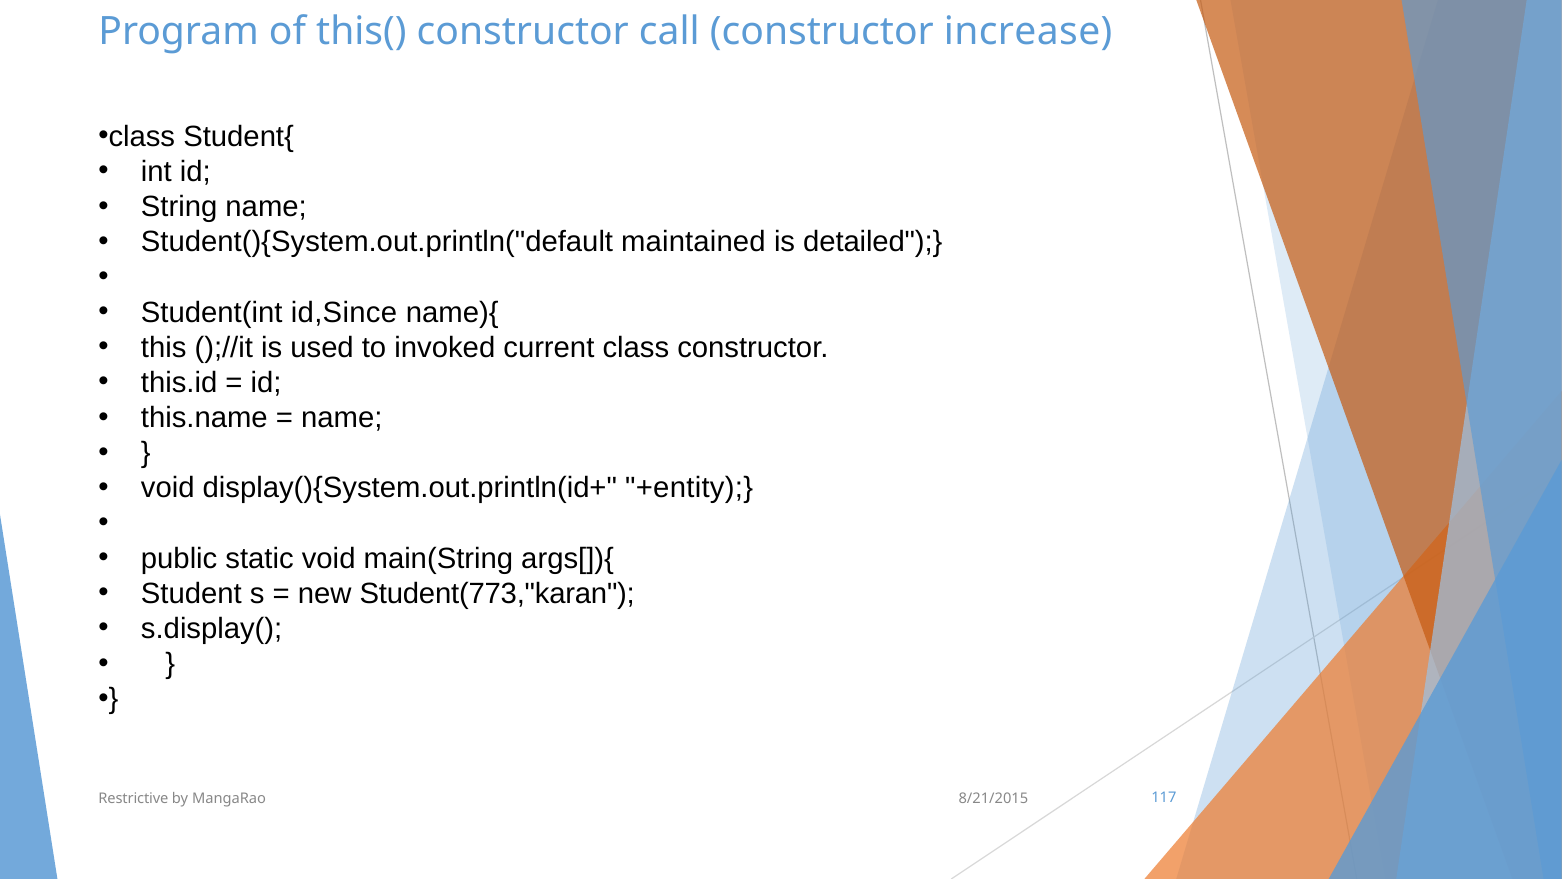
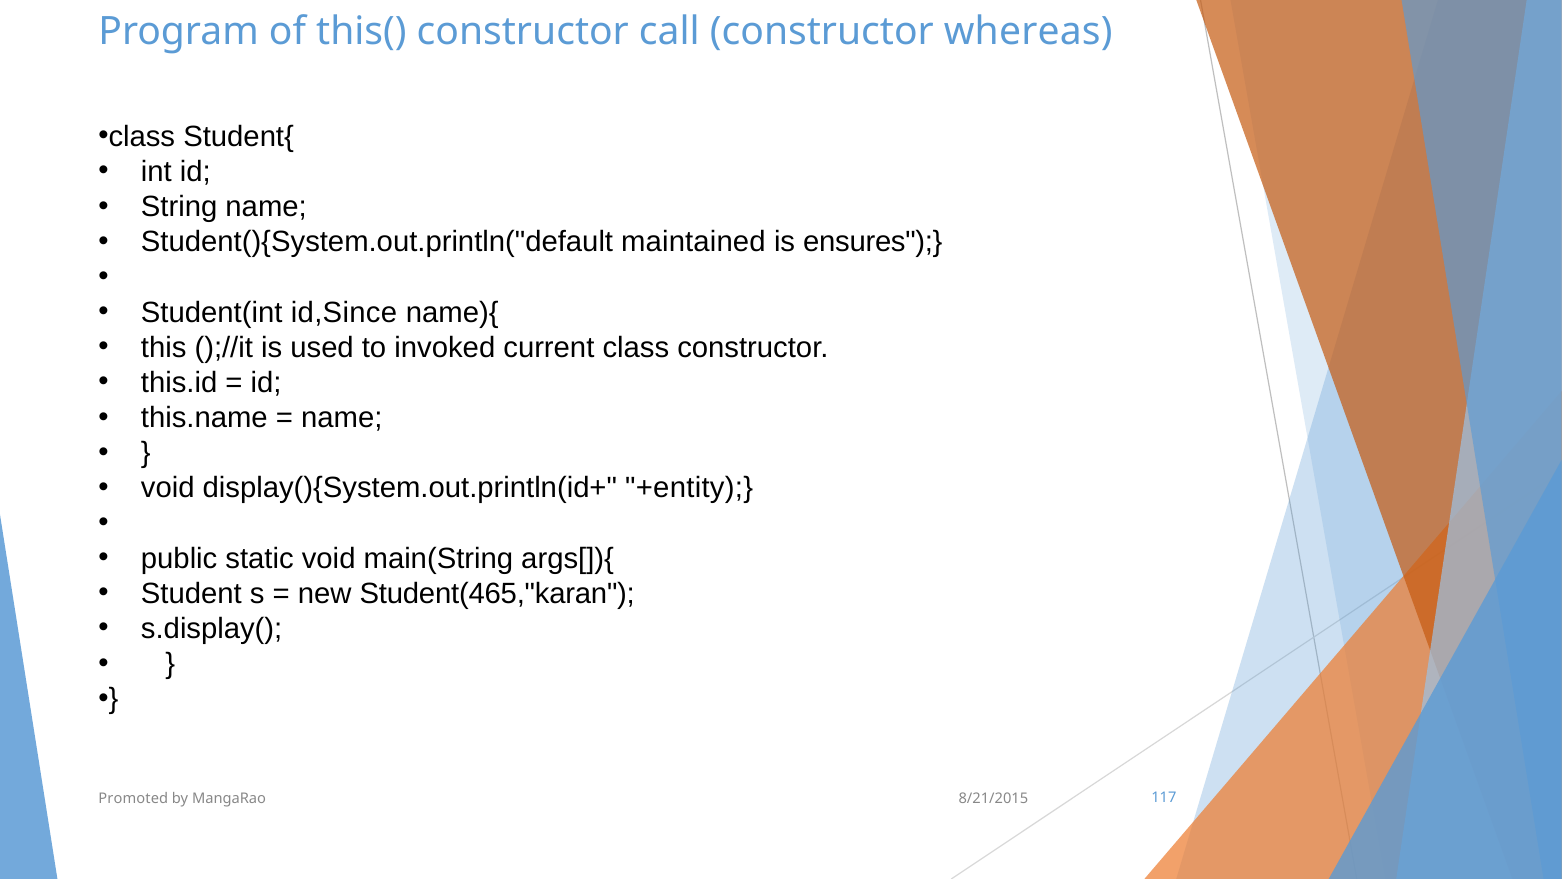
increase: increase -> whereas
detailed: detailed -> ensures
Student(773,"karan: Student(773,"karan -> Student(465,"karan
Restrictive: Restrictive -> Promoted
